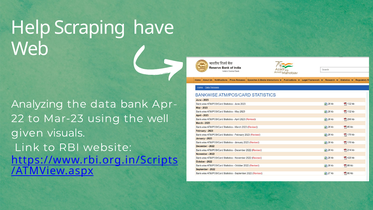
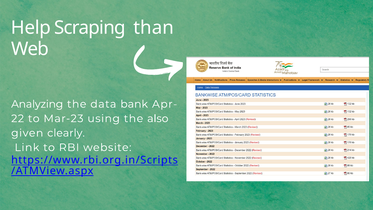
have: have -> than
well: well -> also
visuals: visuals -> clearly
